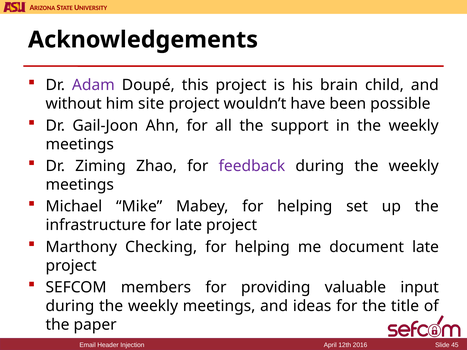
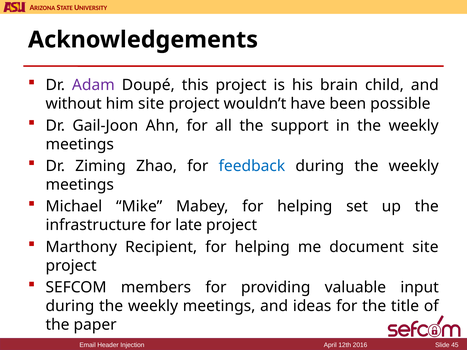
feedback colour: purple -> blue
Checking: Checking -> Recipient
document late: late -> site
